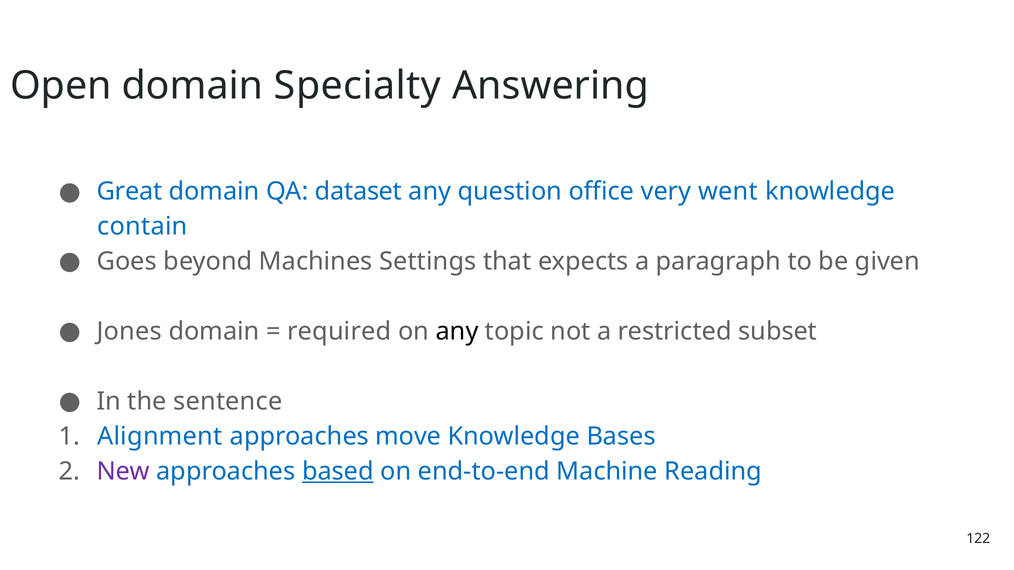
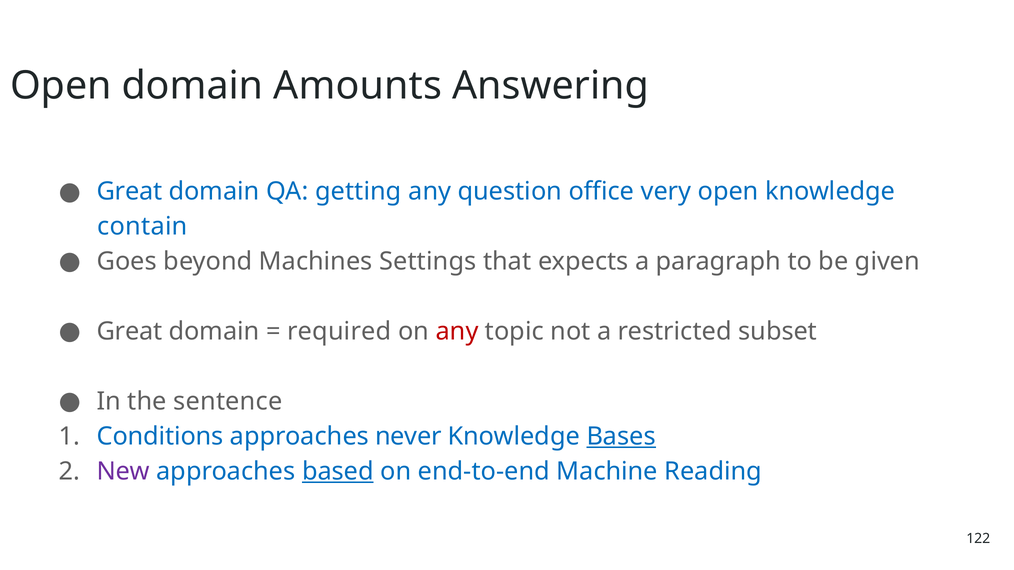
Specialty: Specialty -> Amounts
dataset: dataset -> getting
very went: went -> open
Jones at (129, 332): Jones -> Great
any at (457, 332) colour: black -> red
Alignment: Alignment -> Conditions
move: move -> never
Bases underline: none -> present
